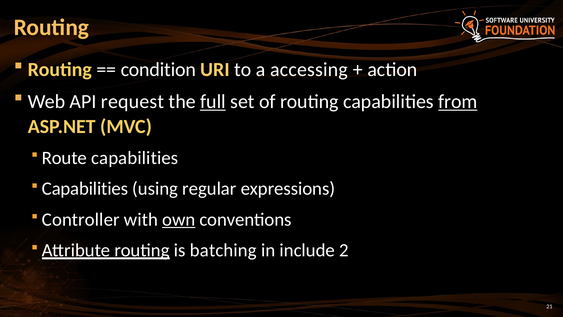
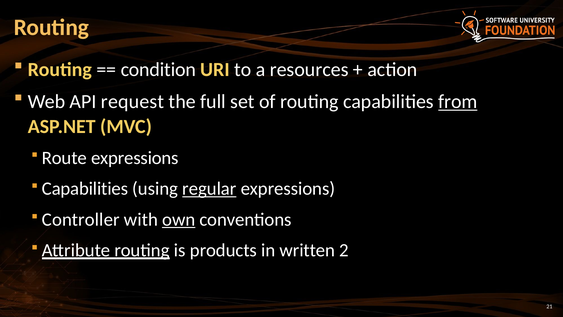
accessing: accessing -> resources
full underline: present -> none
Route capabilities: capabilities -> expressions
regular underline: none -> present
batching: batching -> products
include: include -> written
